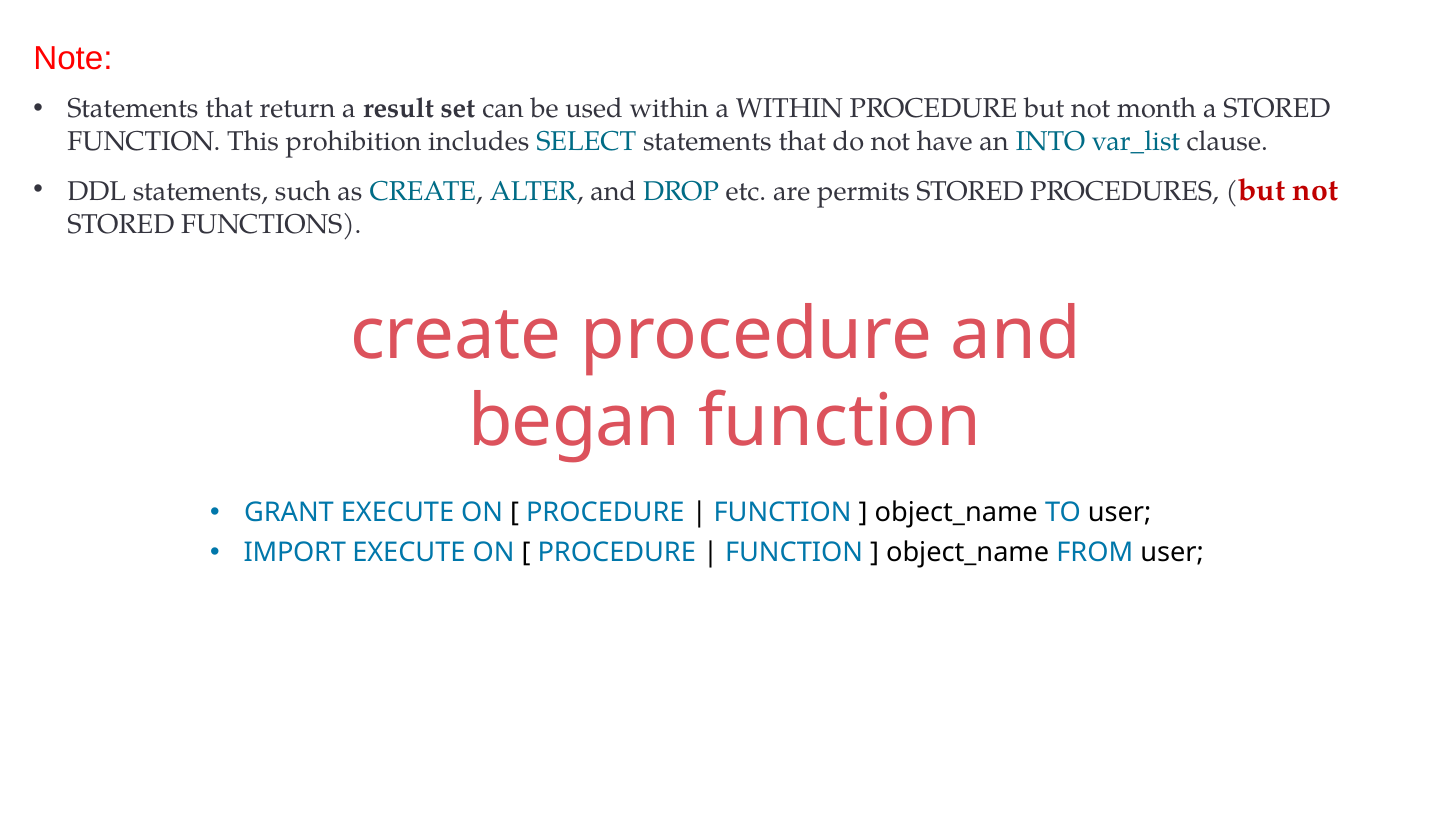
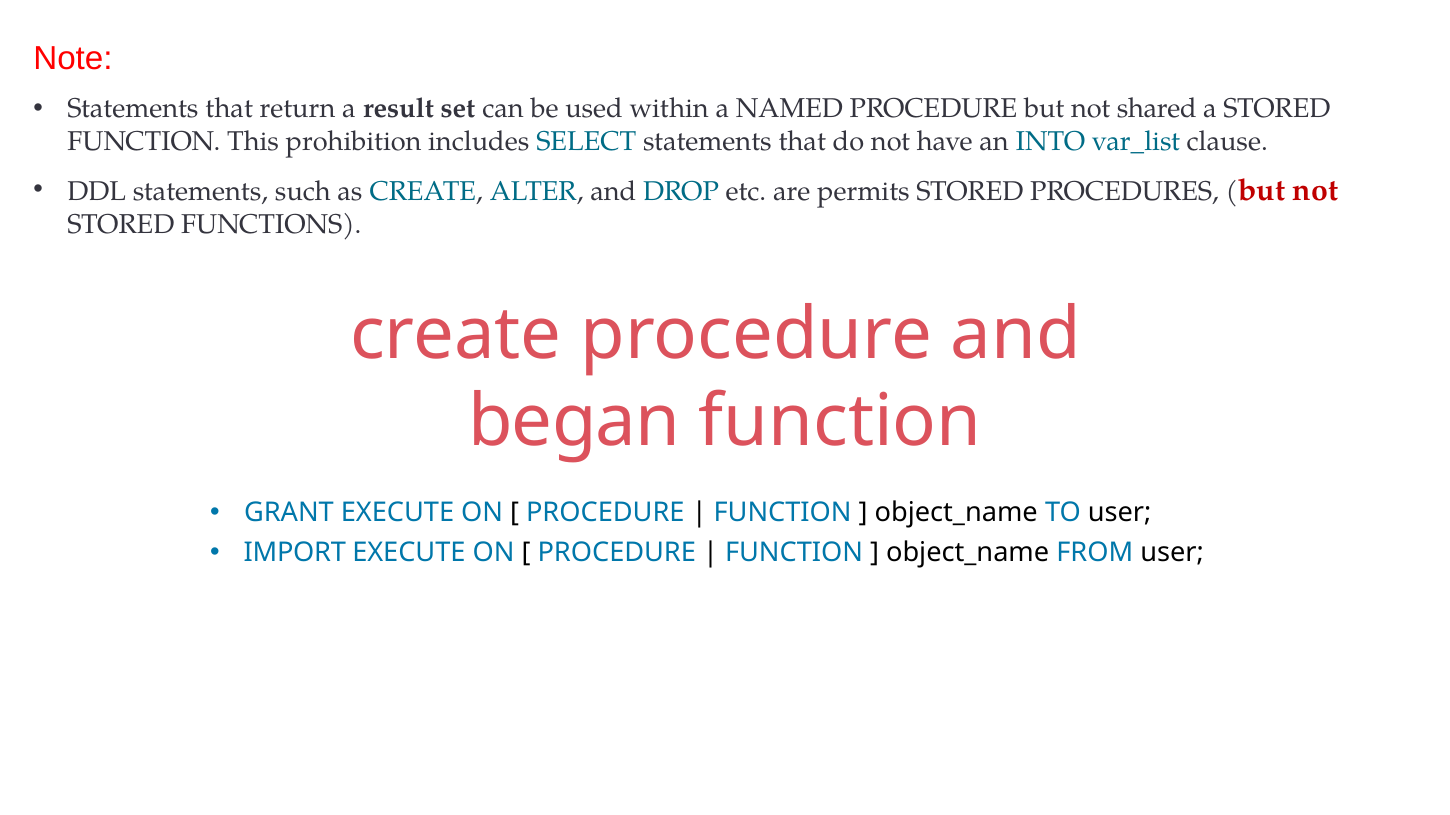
a WITHIN: WITHIN -> NAMED
month: month -> shared
